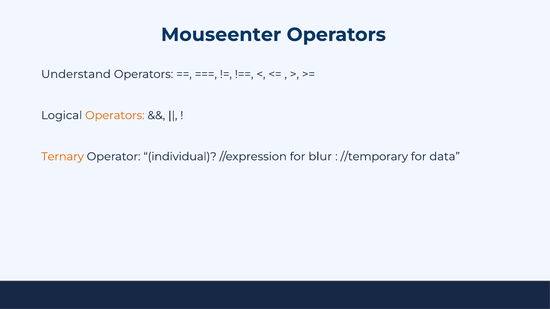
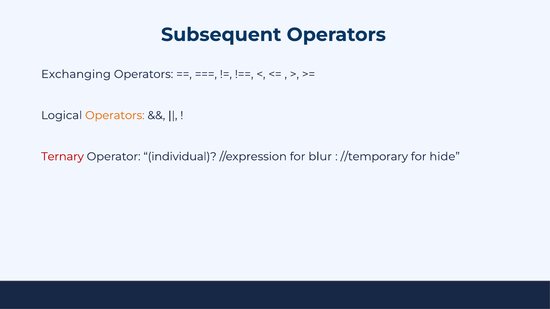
Mouseenter: Mouseenter -> Subsequent
Understand: Understand -> Exchanging
Ternary colour: orange -> red
data: data -> hide
